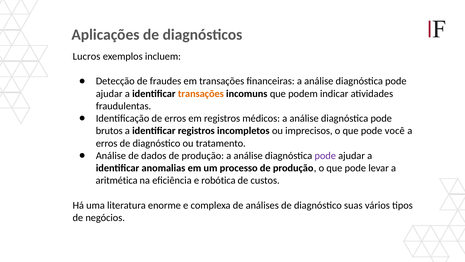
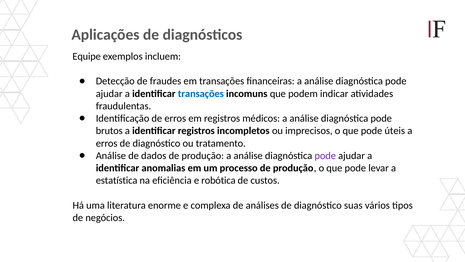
Lucros: Lucros -> Equipe
transações at (201, 93) colour: orange -> blue
você: você -> úteis
aritmética: aritmética -> estatística
